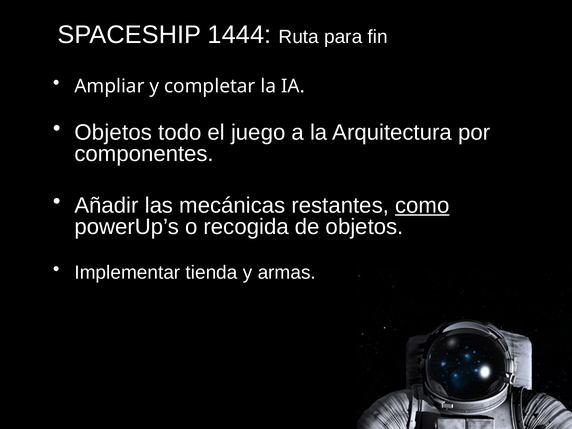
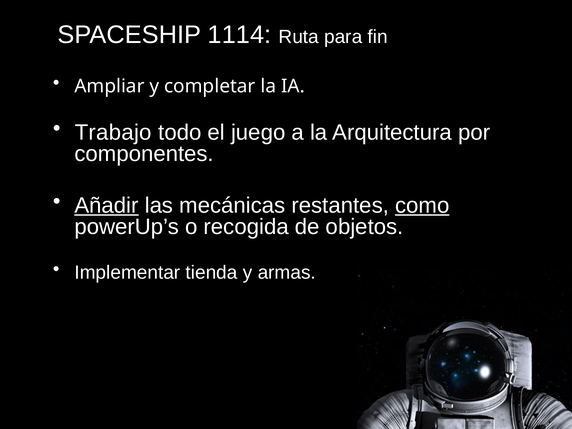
1444: 1444 -> 1114
Objetos at (113, 132): Objetos -> Trabajo
Añadir underline: none -> present
